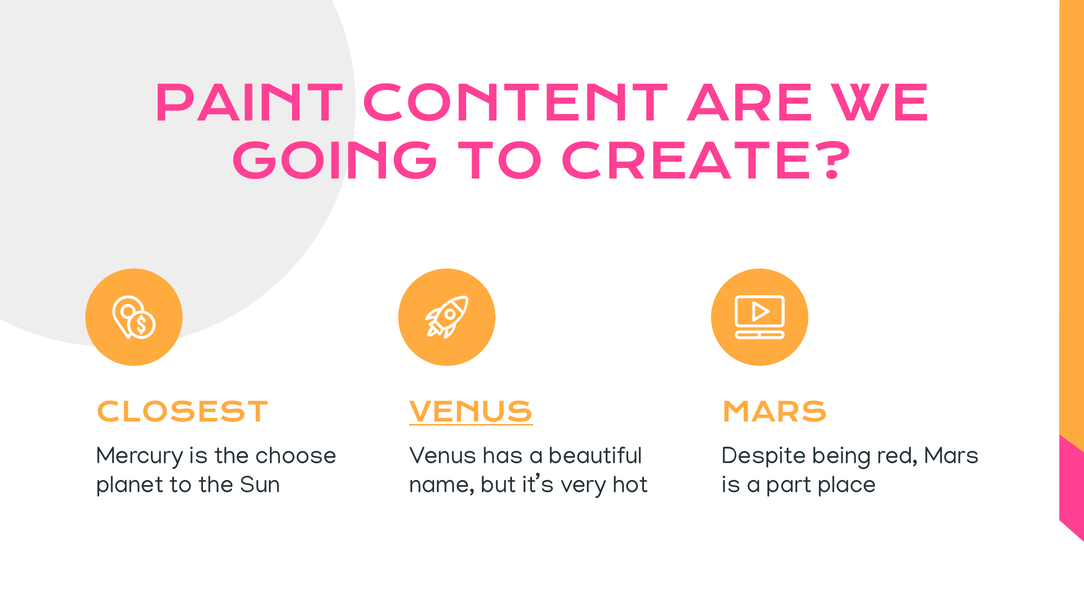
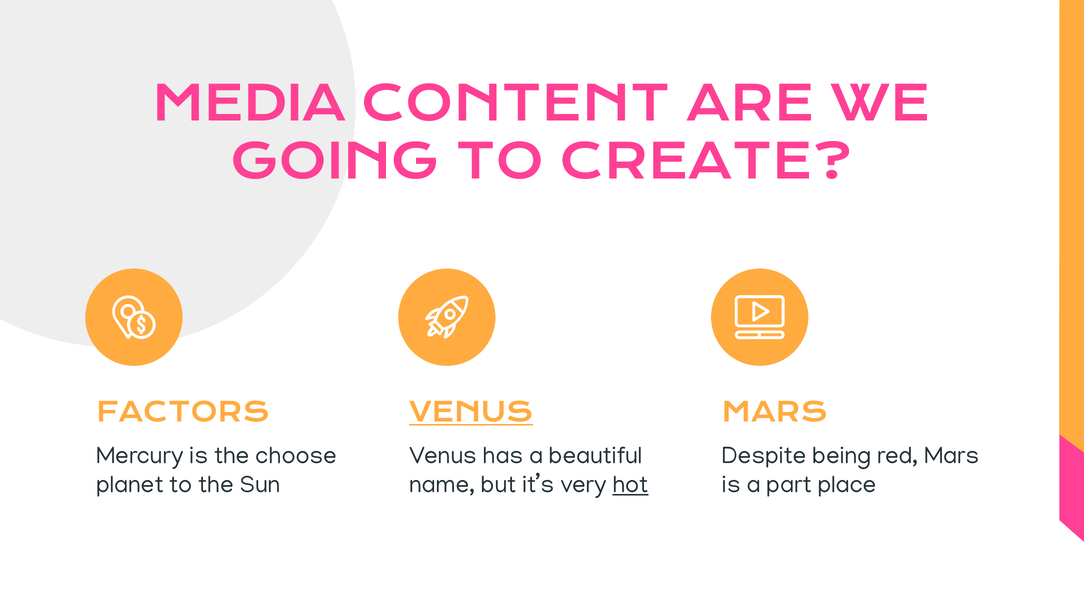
PAINT: PAINT -> MEDIA
CLOSEST: CLOSEST -> FACTORS
hot underline: none -> present
